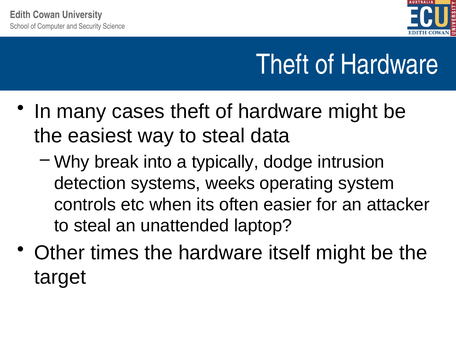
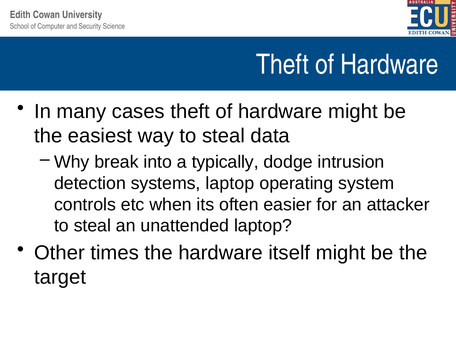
systems weeks: weeks -> laptop
